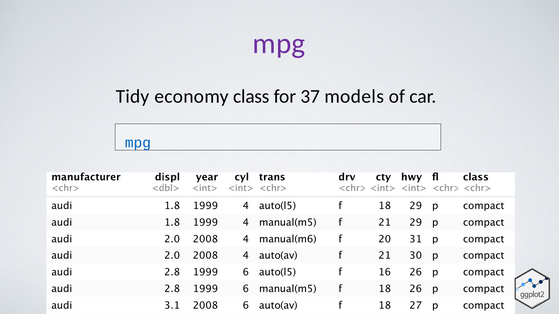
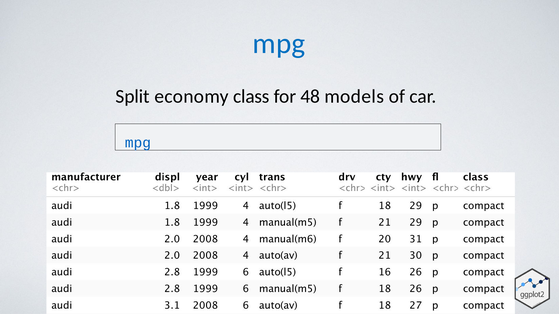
mpg at (279, 44) colour: purple -> blue
Tidy: Tidy -> Split
37: 37 -> 48
